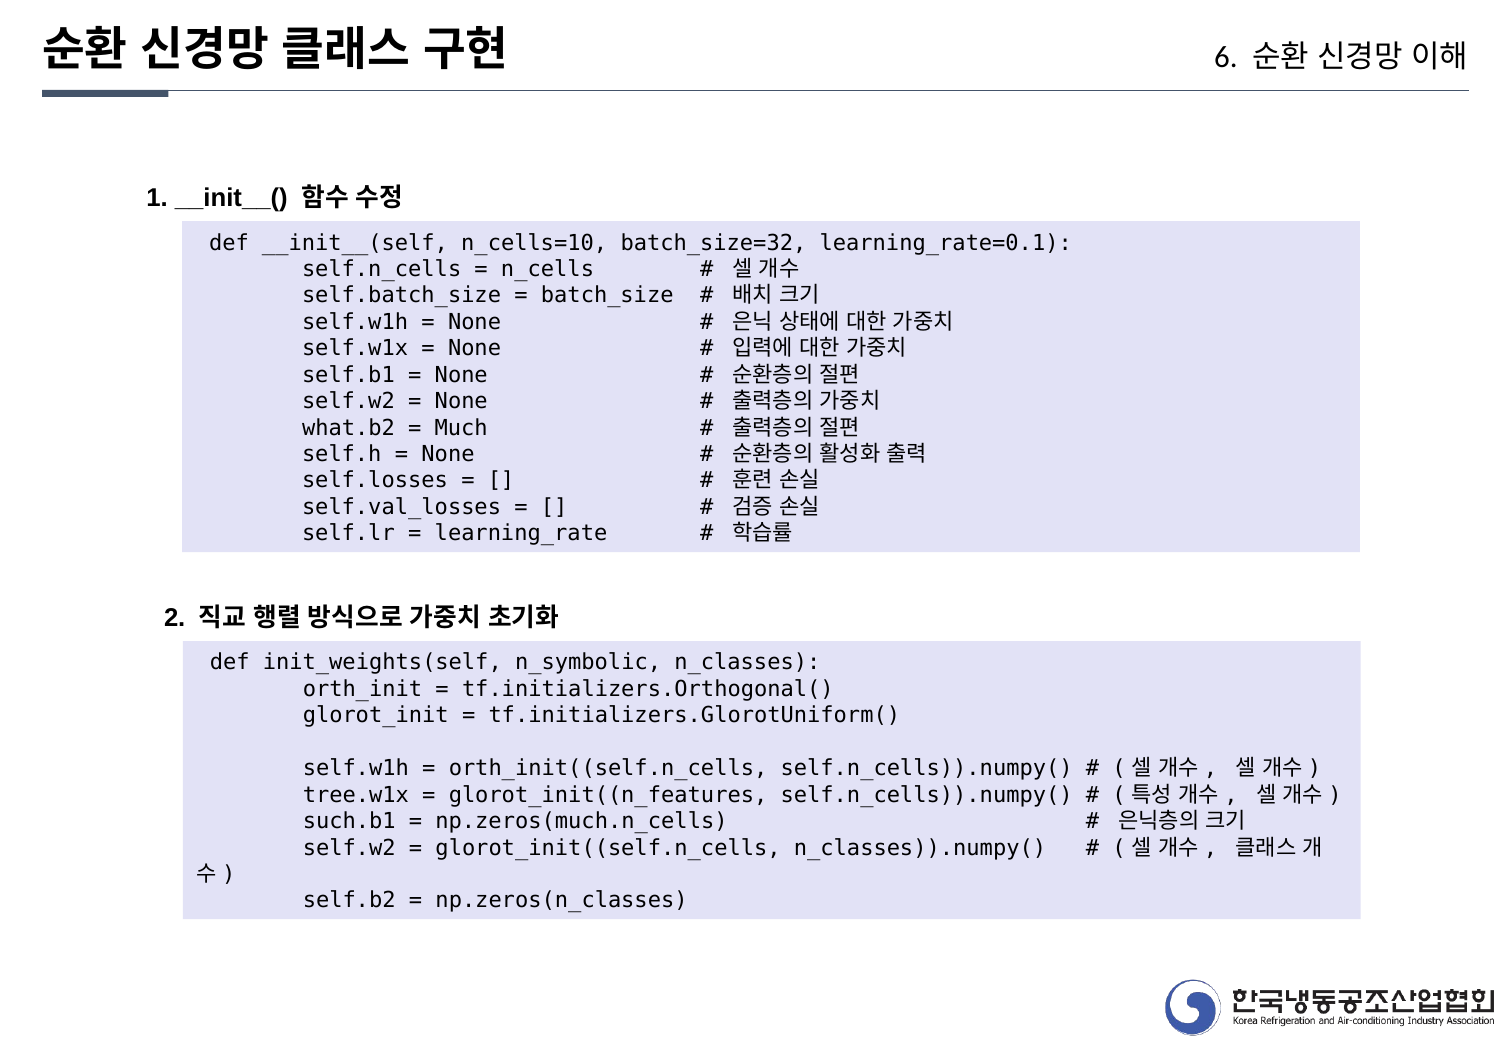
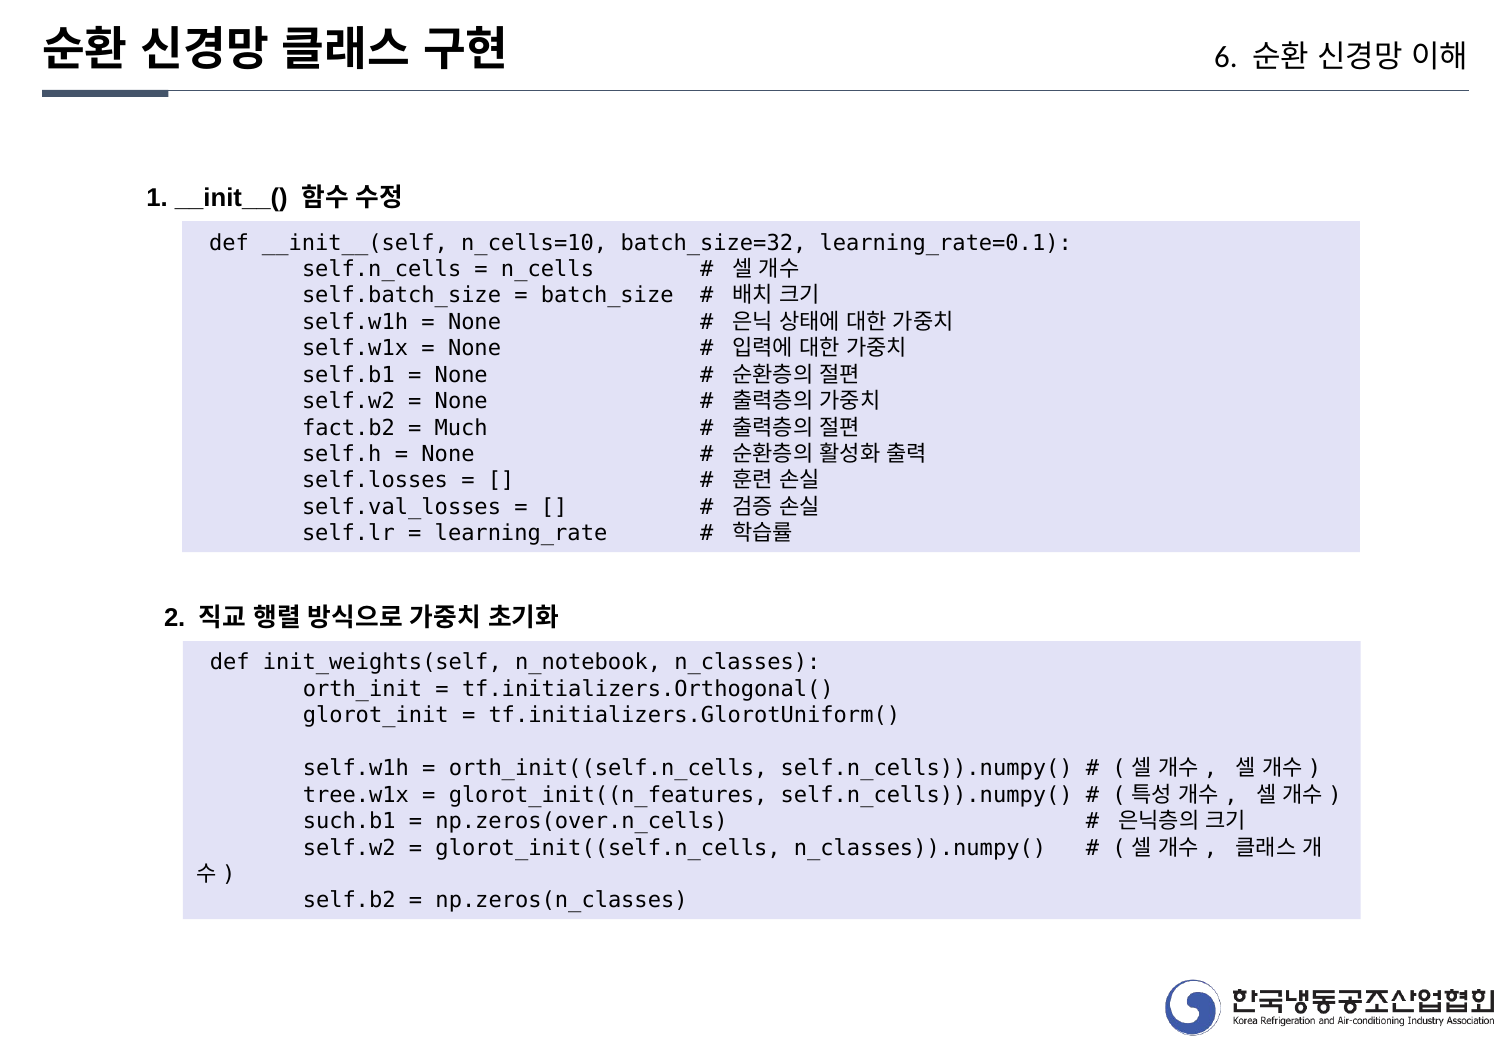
what.b2: what.b2 -> fact.b2
n_symbolic: n_symbolic -> n_notebook
np.zeros(much.n_cells: np.zeros(much.n_cells -> np.zeros(over.n_cells
